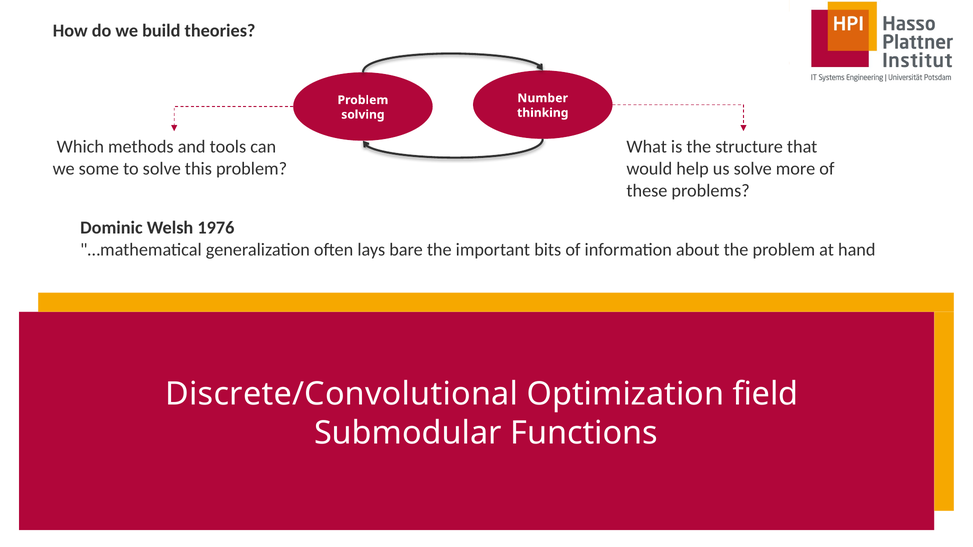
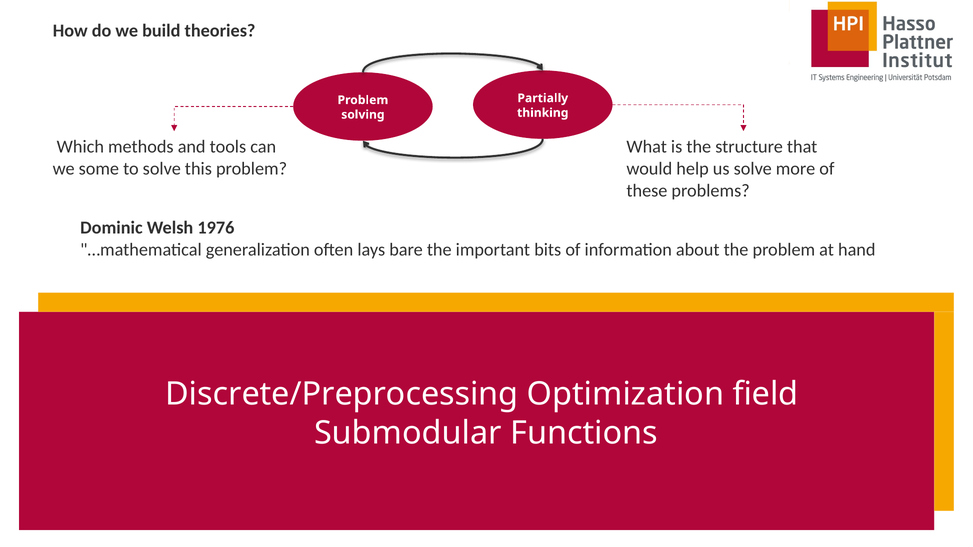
Number: Number -> Partially
Discrete/Convolutional: Discrete/Convolutional -> Discrete/Preprocessing
